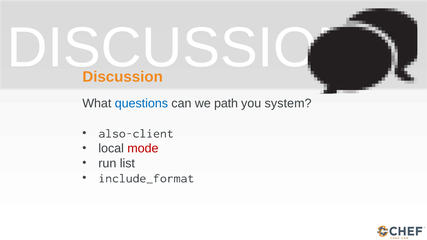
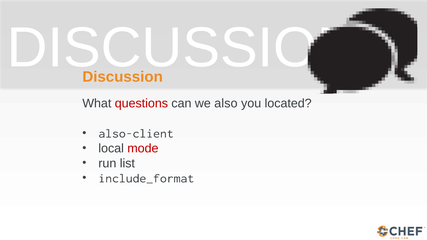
questions colour: blue -> red
path: path -> also
system: system -> located
